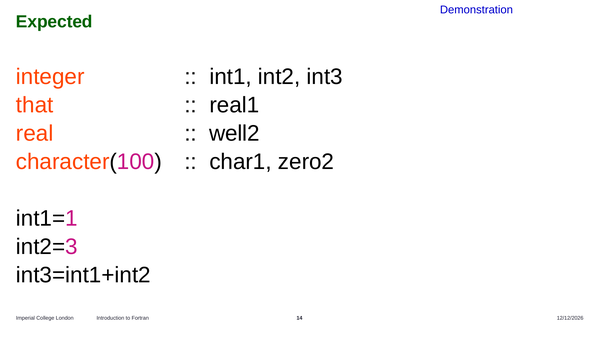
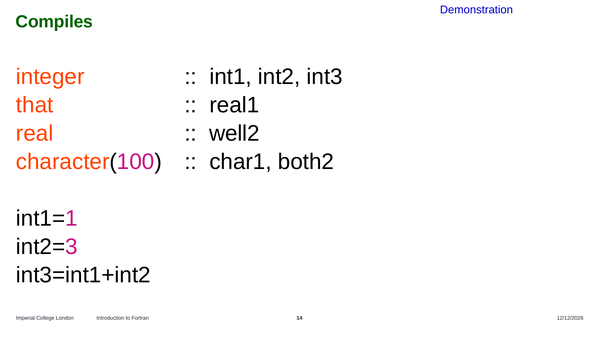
Expected: Expected -> Compiles
zero2: zero2 -> both2
